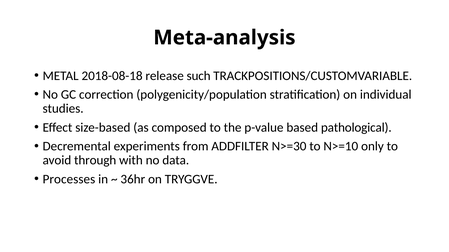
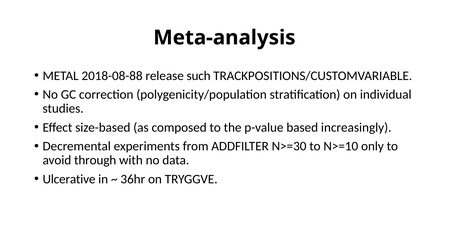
2018-08-18: 2018-08-18 -> 2018-08-88
pathological: pathological -> increasingly
Processes: Processes -> Ulcerative
